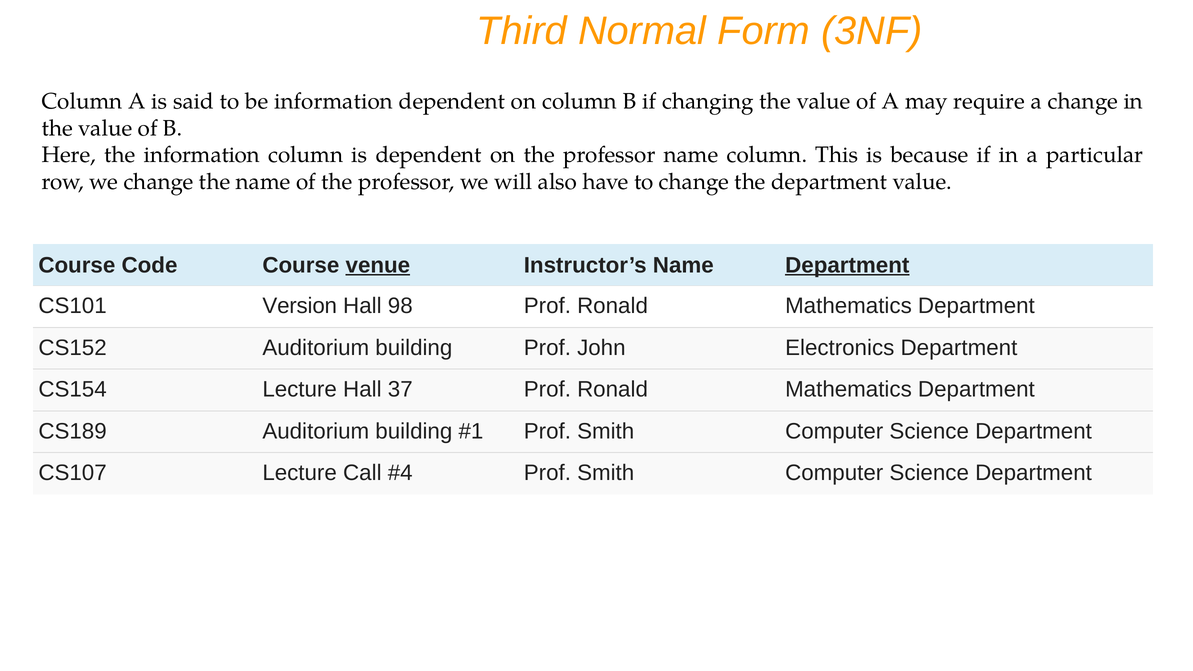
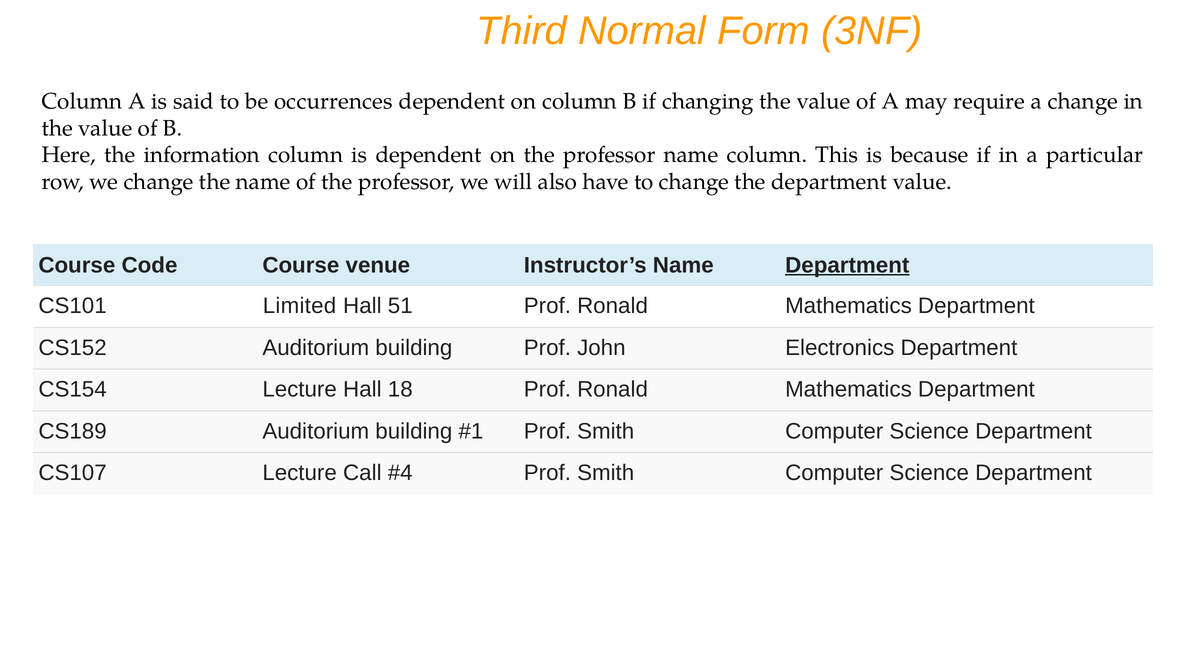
be information: information -> occurrences
venue underline: present -> none
Version: Version -> Limited
98: 98 -> 51
37: 37 -> 18
